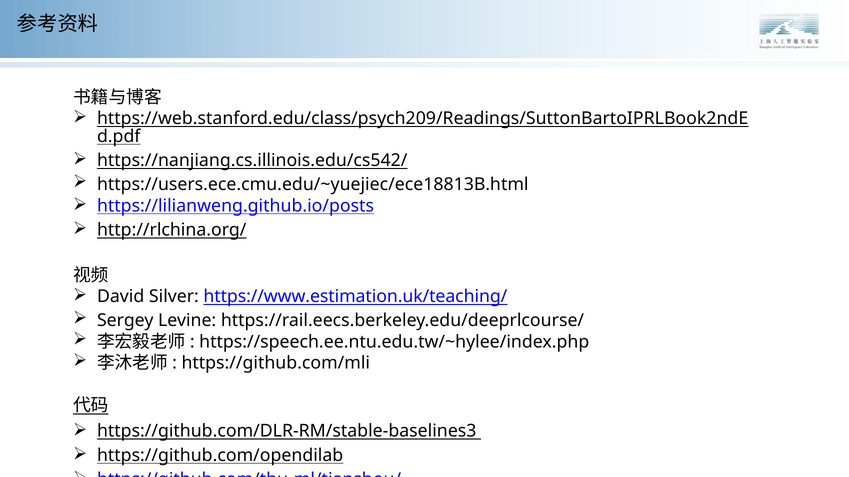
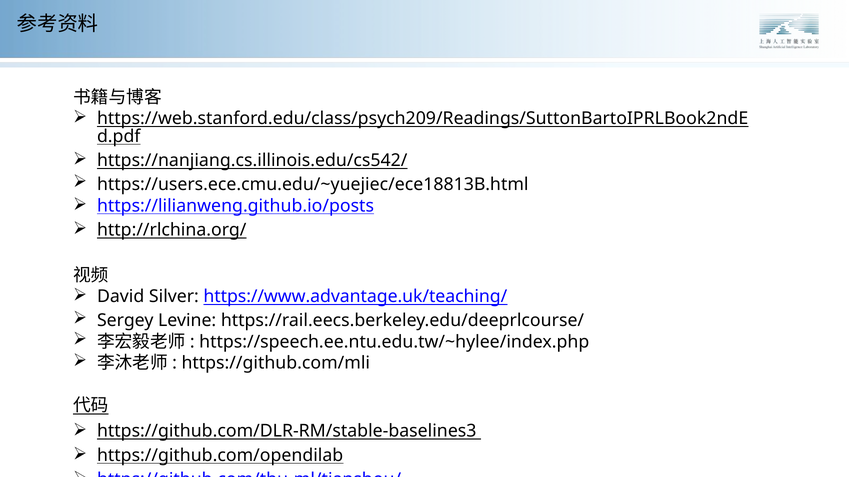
https://www.estimation.uk/teaching/: https://www.estimation.uk/teaching/ -> https://www.advantage.uk/teaching/
